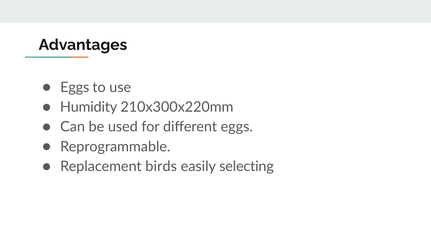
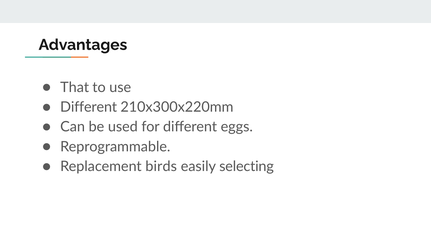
Eggs at (75, 88): Eggs -> That
Humidity at (89, 107): Humidity -> Different
